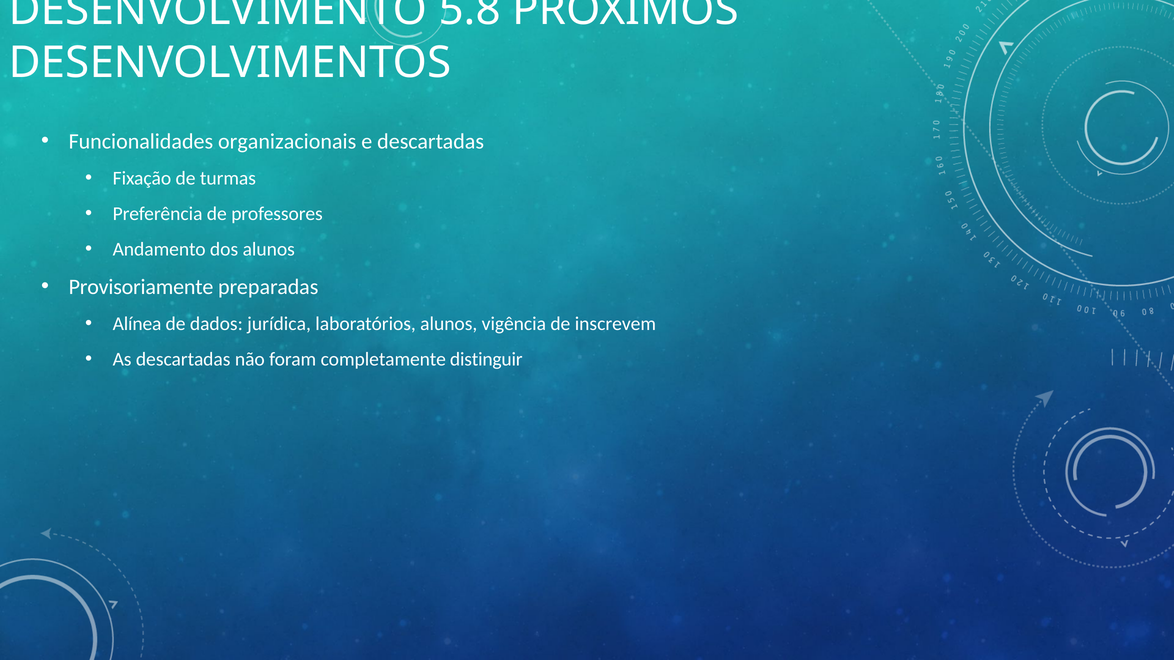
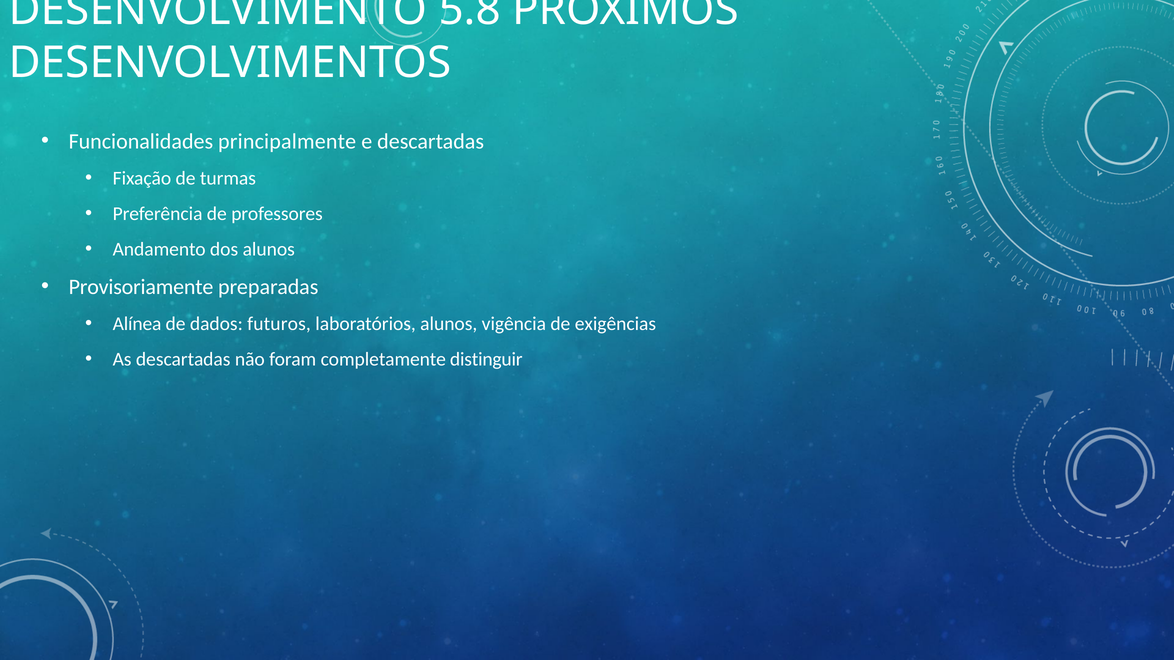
organizacionais: organizacionais -> principalmente
jurídica: jurídica -> futuros
inscrevem: inscrevem -> exigências
